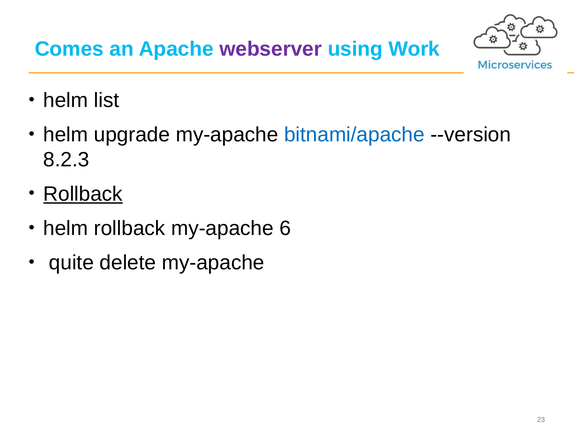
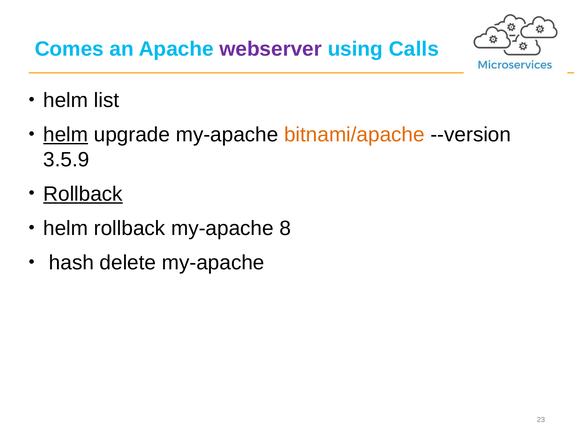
Work: Work -> Calls
helm at (66, 135) underline: none -> present
bitnami/apache colour: blue -> orange
8.2.3: 8.2.3 -> 3.5.9
6: 6 -> 8
quite: quite -> hash
